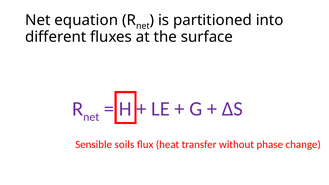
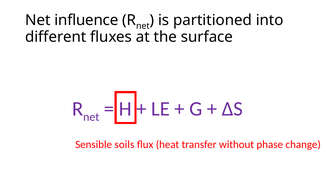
equation: equation -> influence
